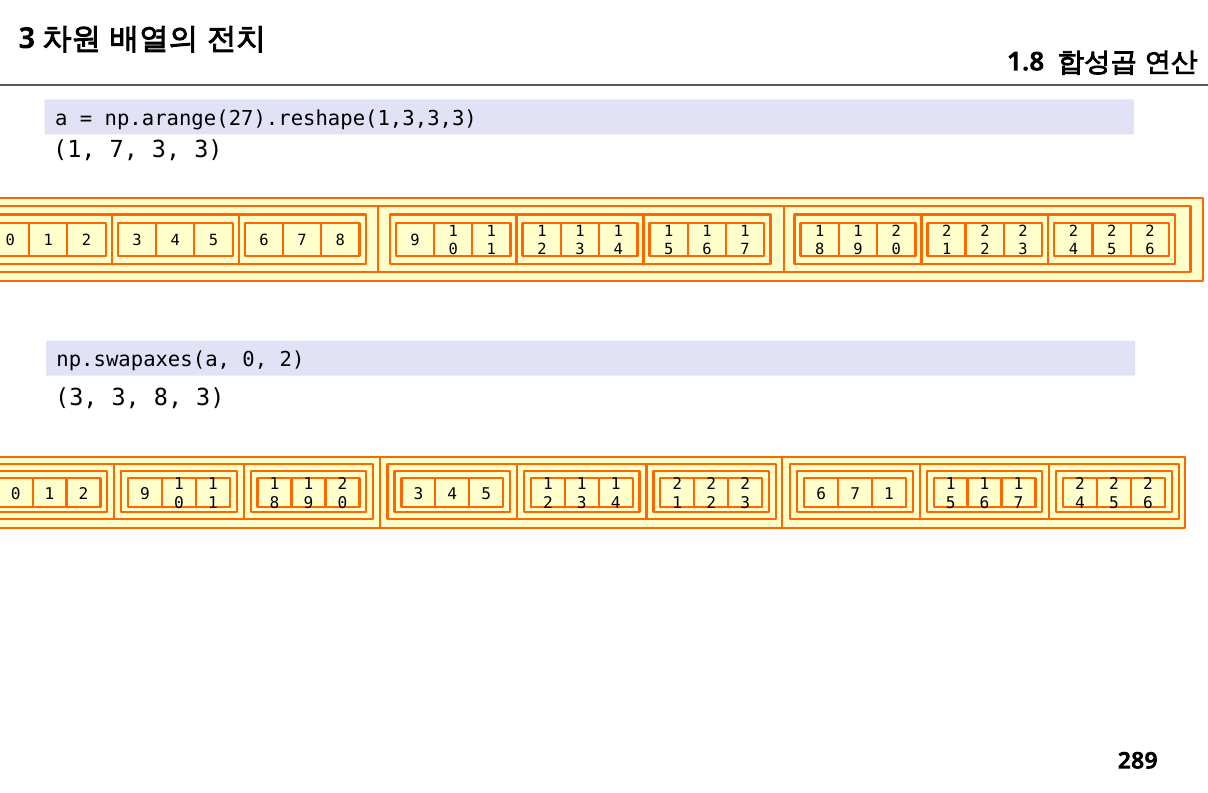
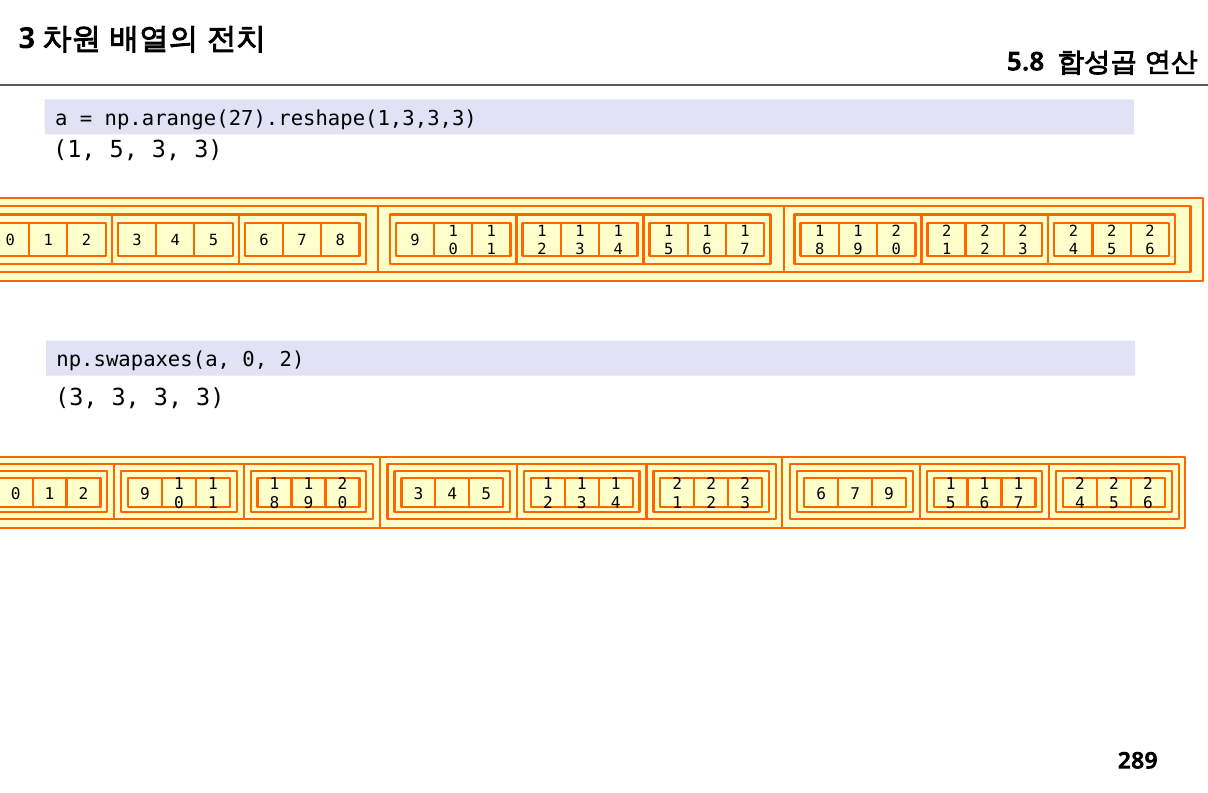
1.8: 1.8 -> 5.8
7 at (124, 150): 7 -> 5
8 at (168, 398): 8 -> 3
6 7 1: 1 -> 9
